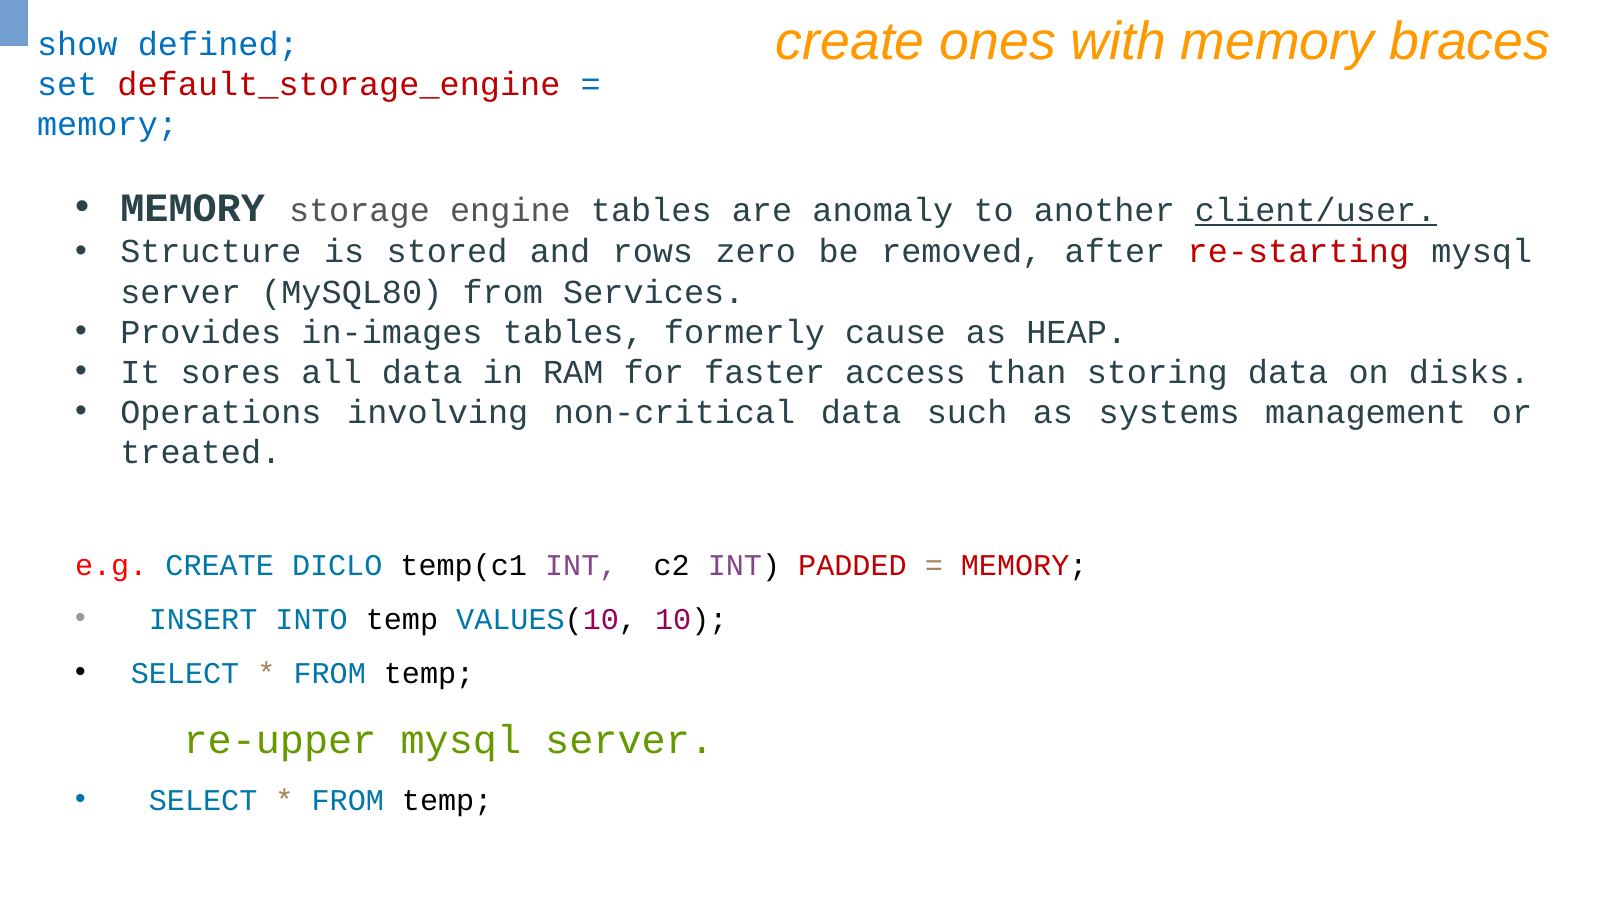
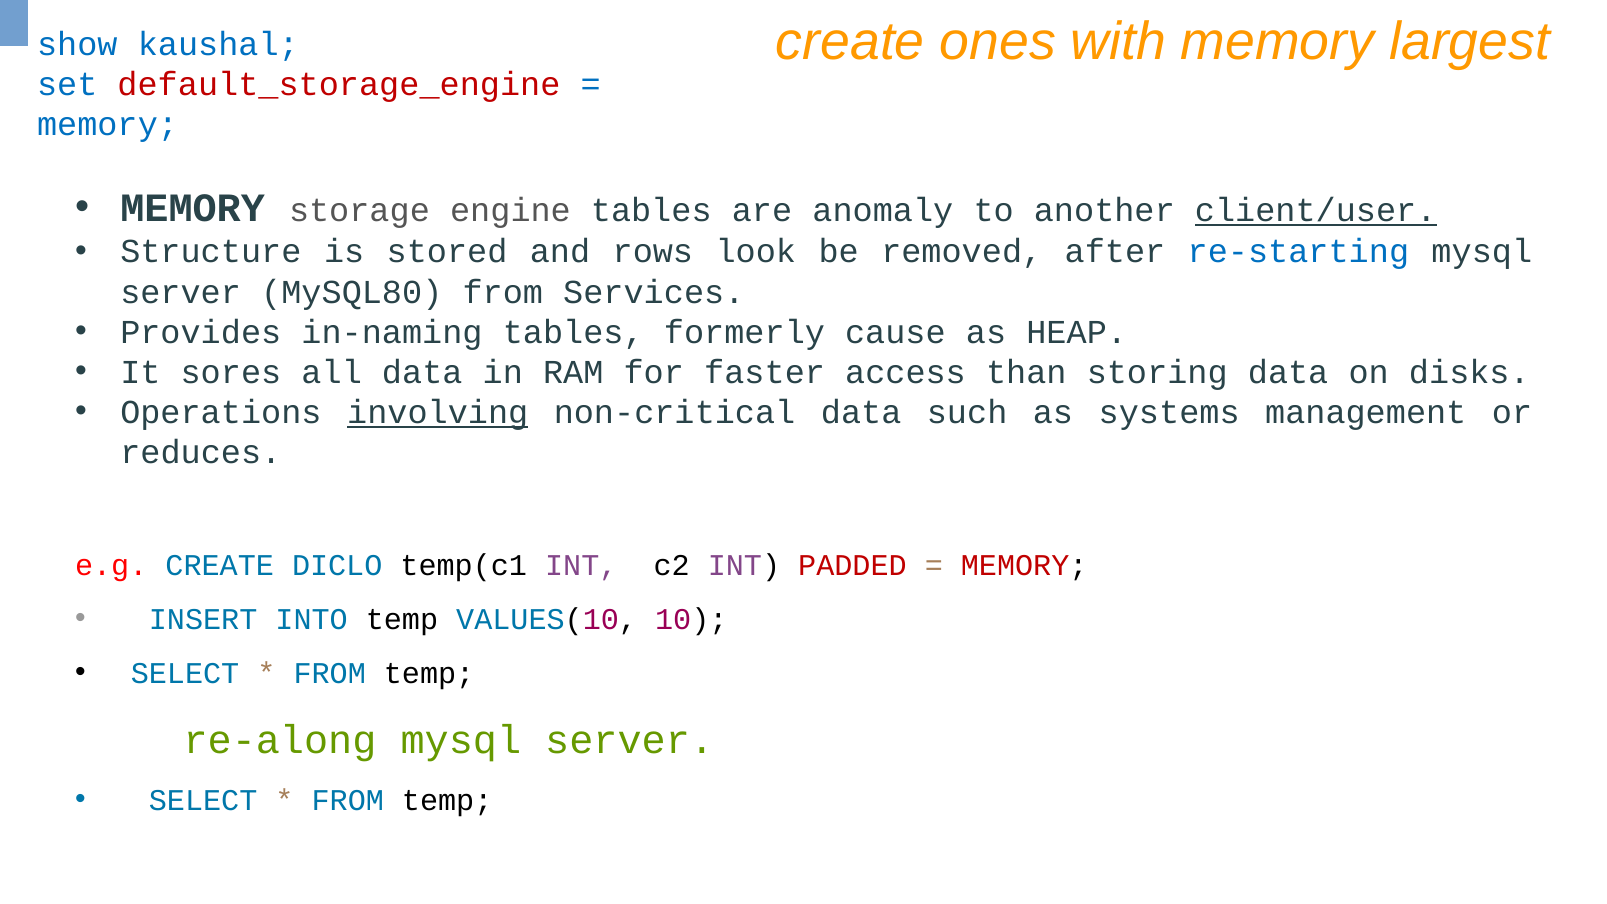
braces: braces -> largest
defined: defined -> kaushal
zero: zero -> look
re-starting colour: red -> blue
in-images: in-images -> in-naming
involving underline: none -> present
treated: treated -> reduces
re-upper: re-upper -> re-along
